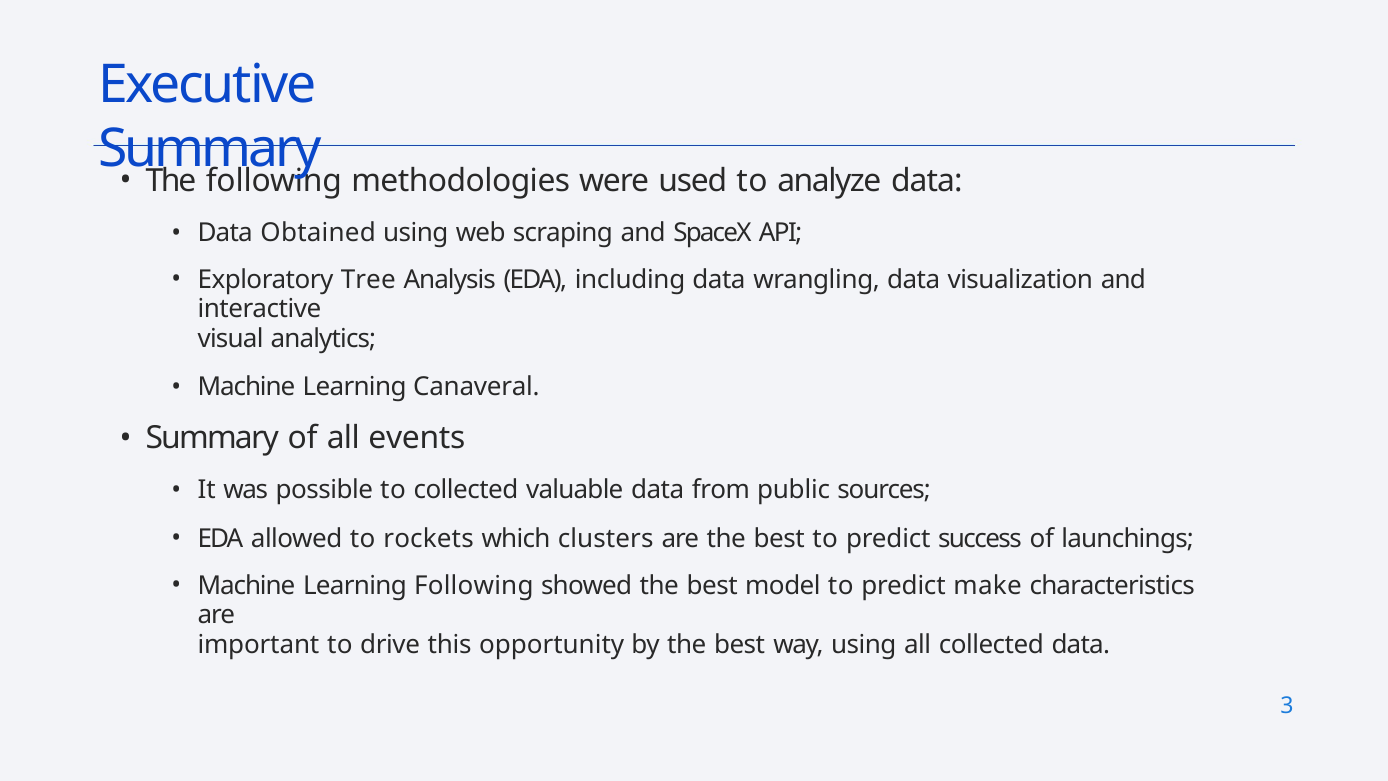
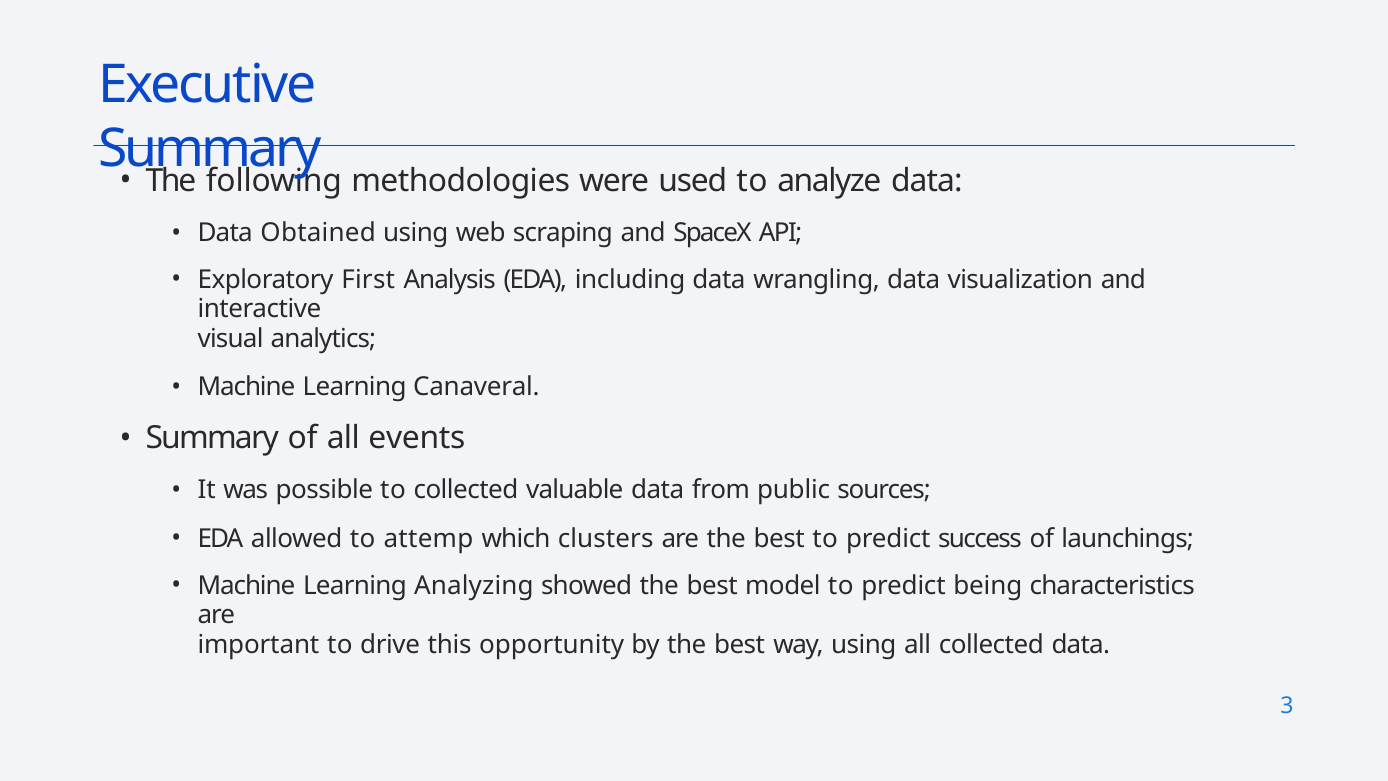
Tree: Tree -> First
rockets: rockets -> attemp
Learning Following: Following -> Analyzing
make: make -> being
